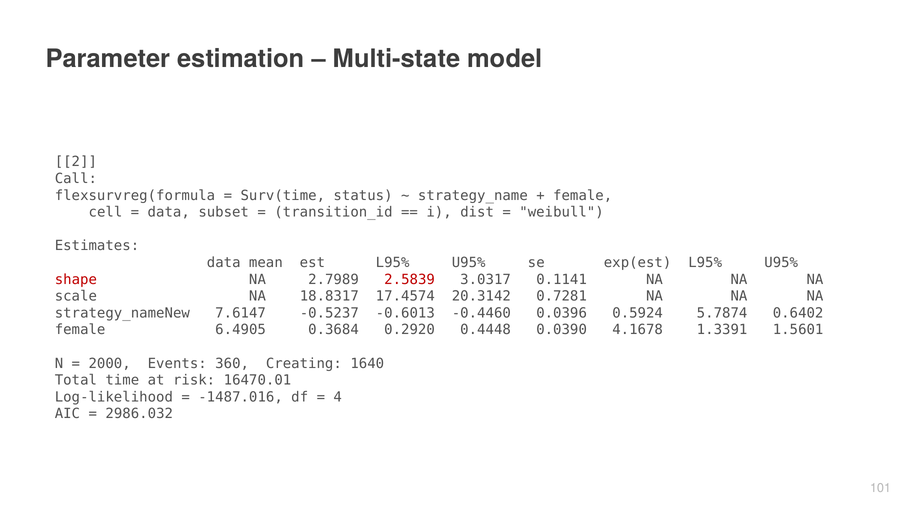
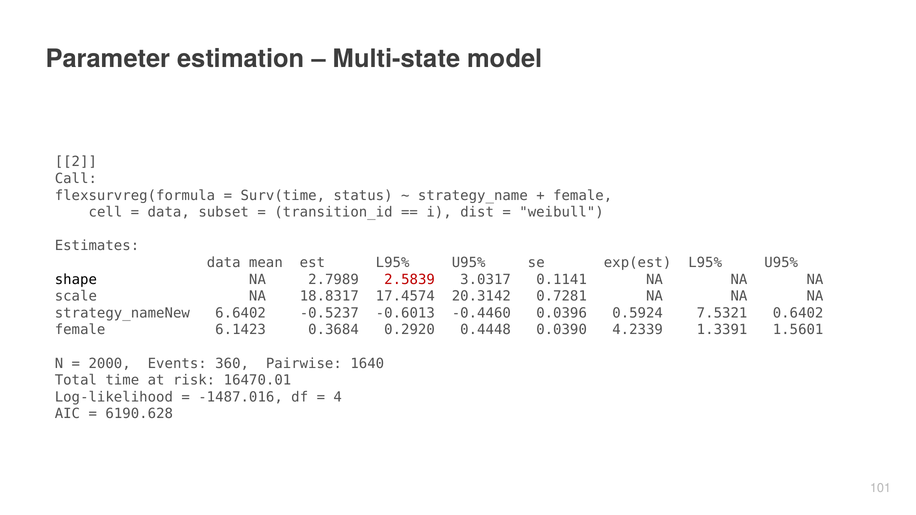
shape colour: red -> black
7.6147: 7.6147 -> 6.6402
5.7874: 5.7874 -> 7.5321
6.4905: 6.4905 -> 6.1423
4.1678: 4.1678 -> 4.2339
Creating: Creating -> Pairwise
2986.032: 2986.032 -> 6190.628
